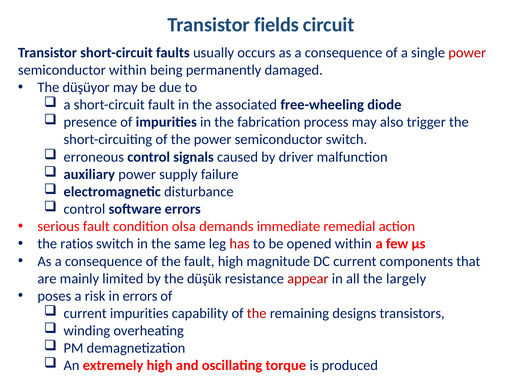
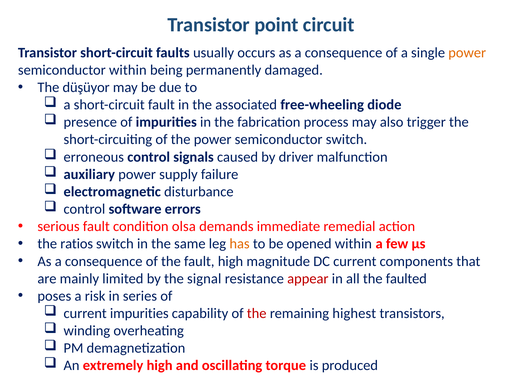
fields: fields -> point
power at (467, 53) colour: red -> orange
has colour: red -> orange
düşük: düşük -> signal
largely: largely -> faulted
in errors: errors -> series
designs: designs -> highest
